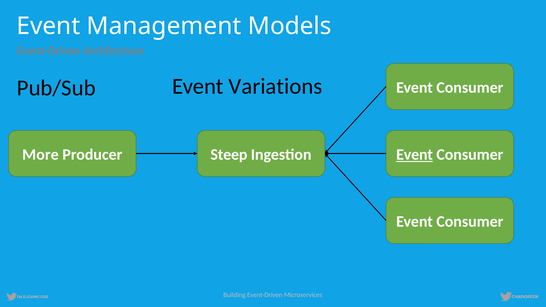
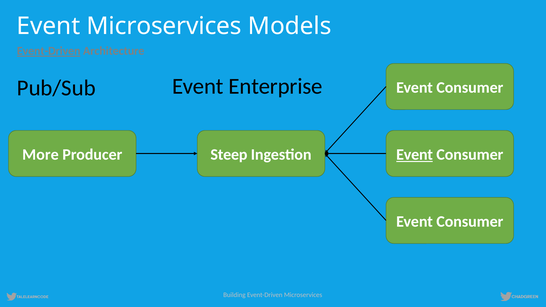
Event Management: Management -> Microservices
Event-Driven at (49, 51) underline: none -> present
Variations: Variations -> Enterprise
